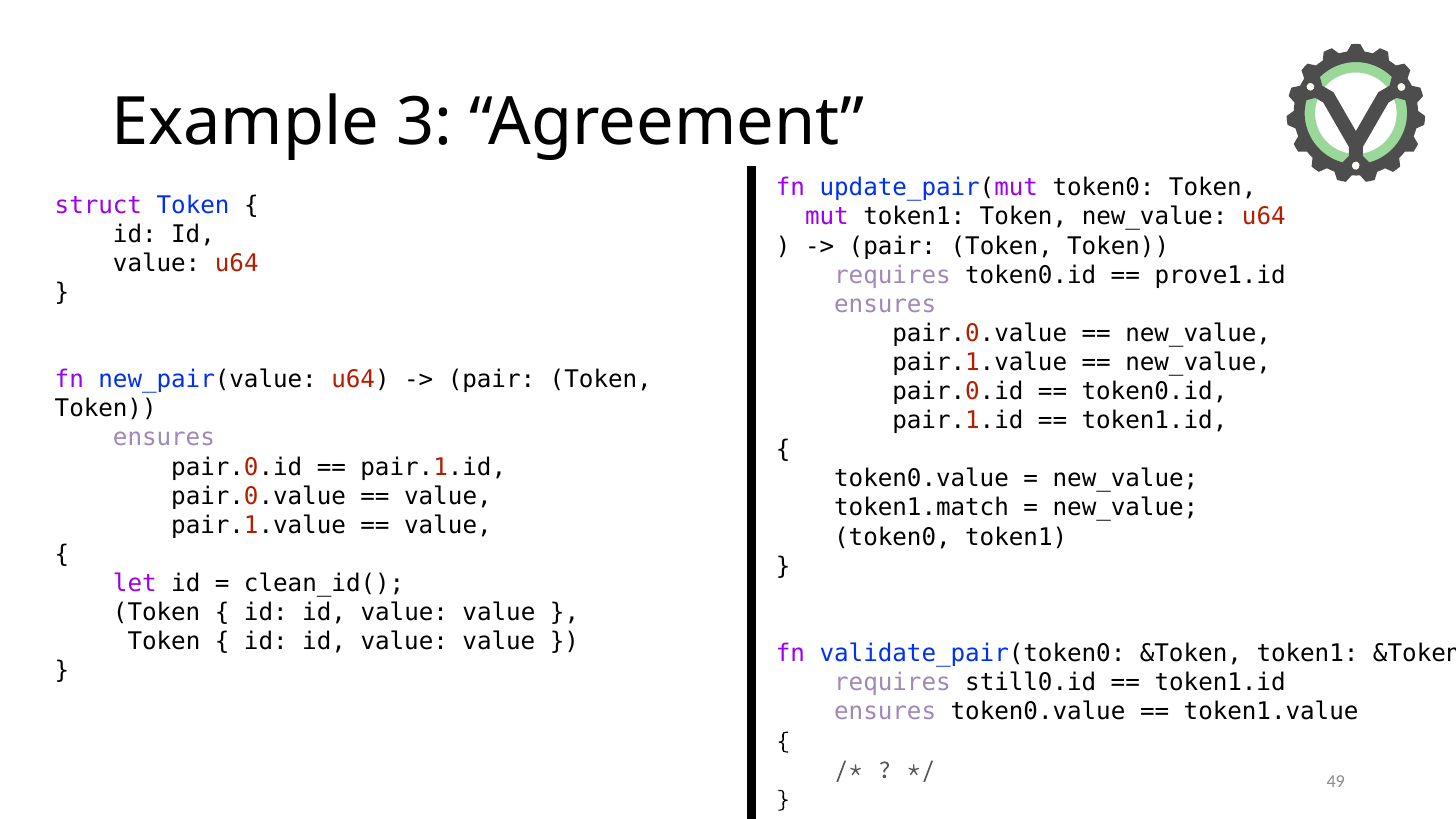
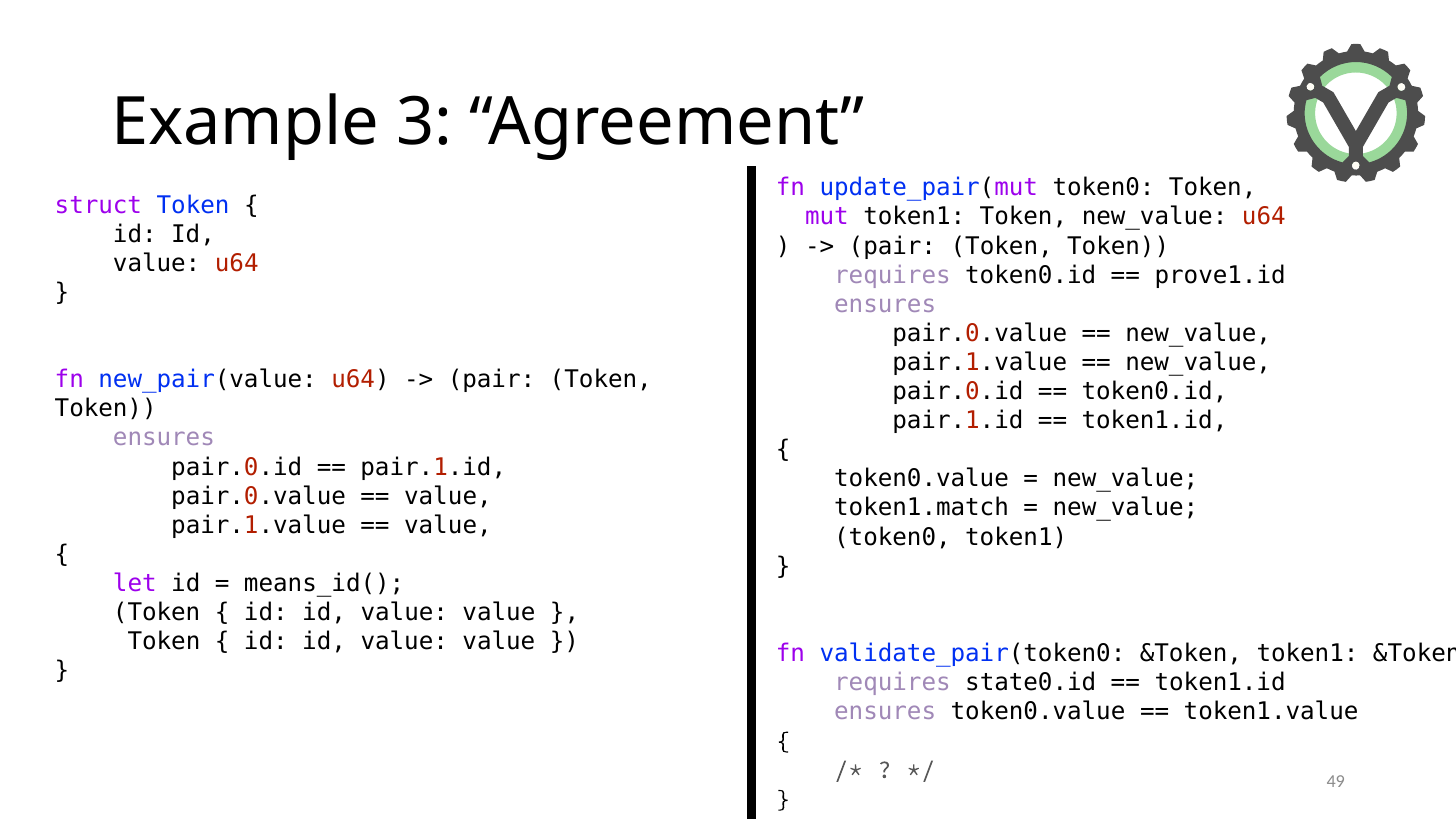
clean_id(: clean_id( -> means_id(
still0.id: still0.id -> state0.id
